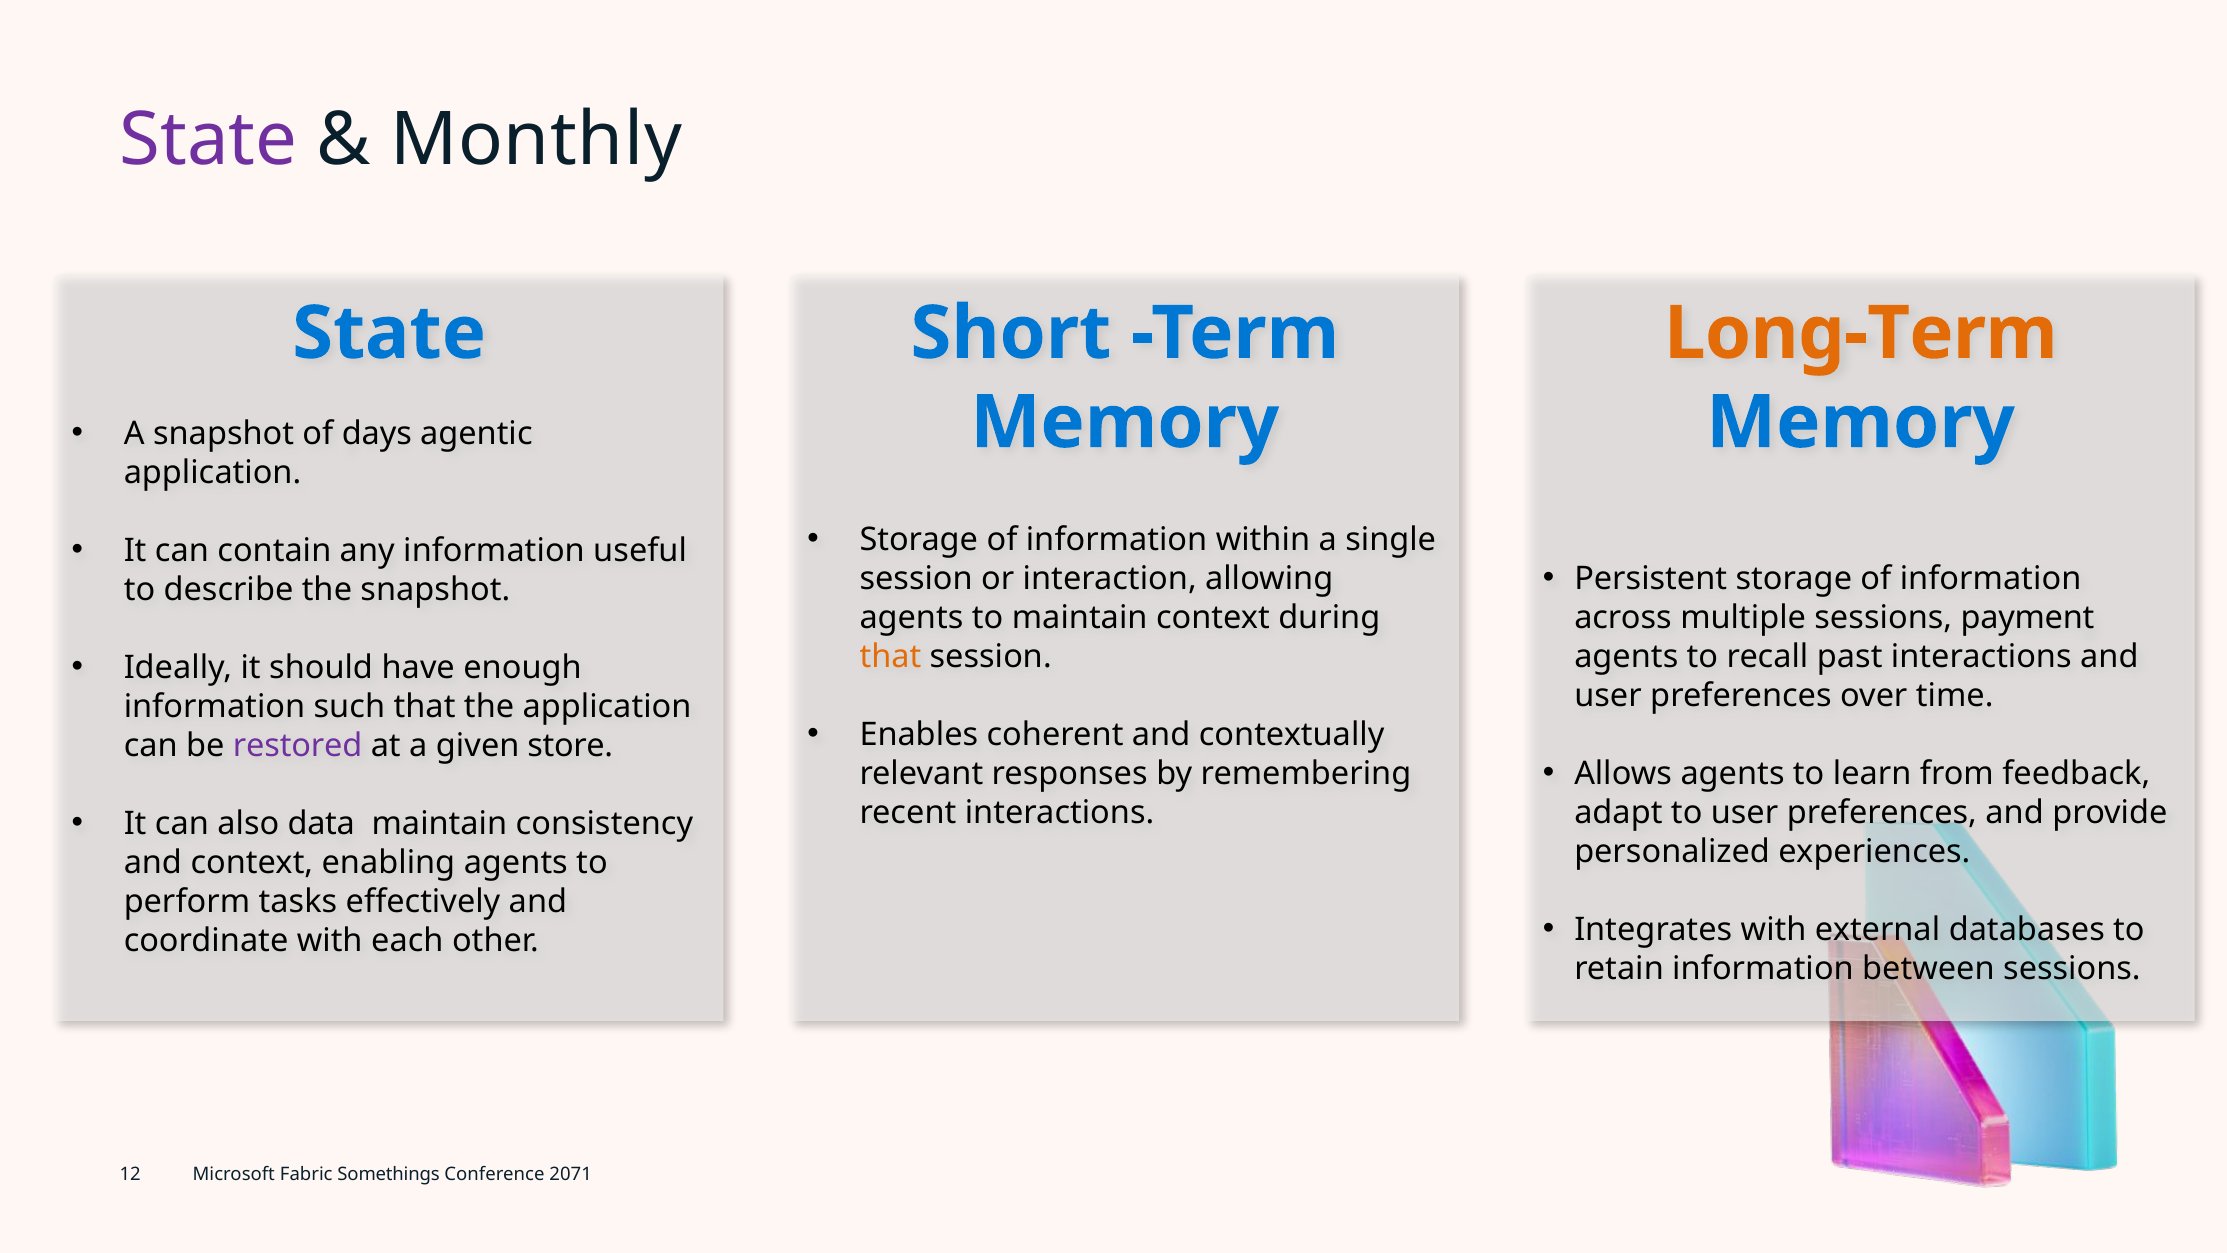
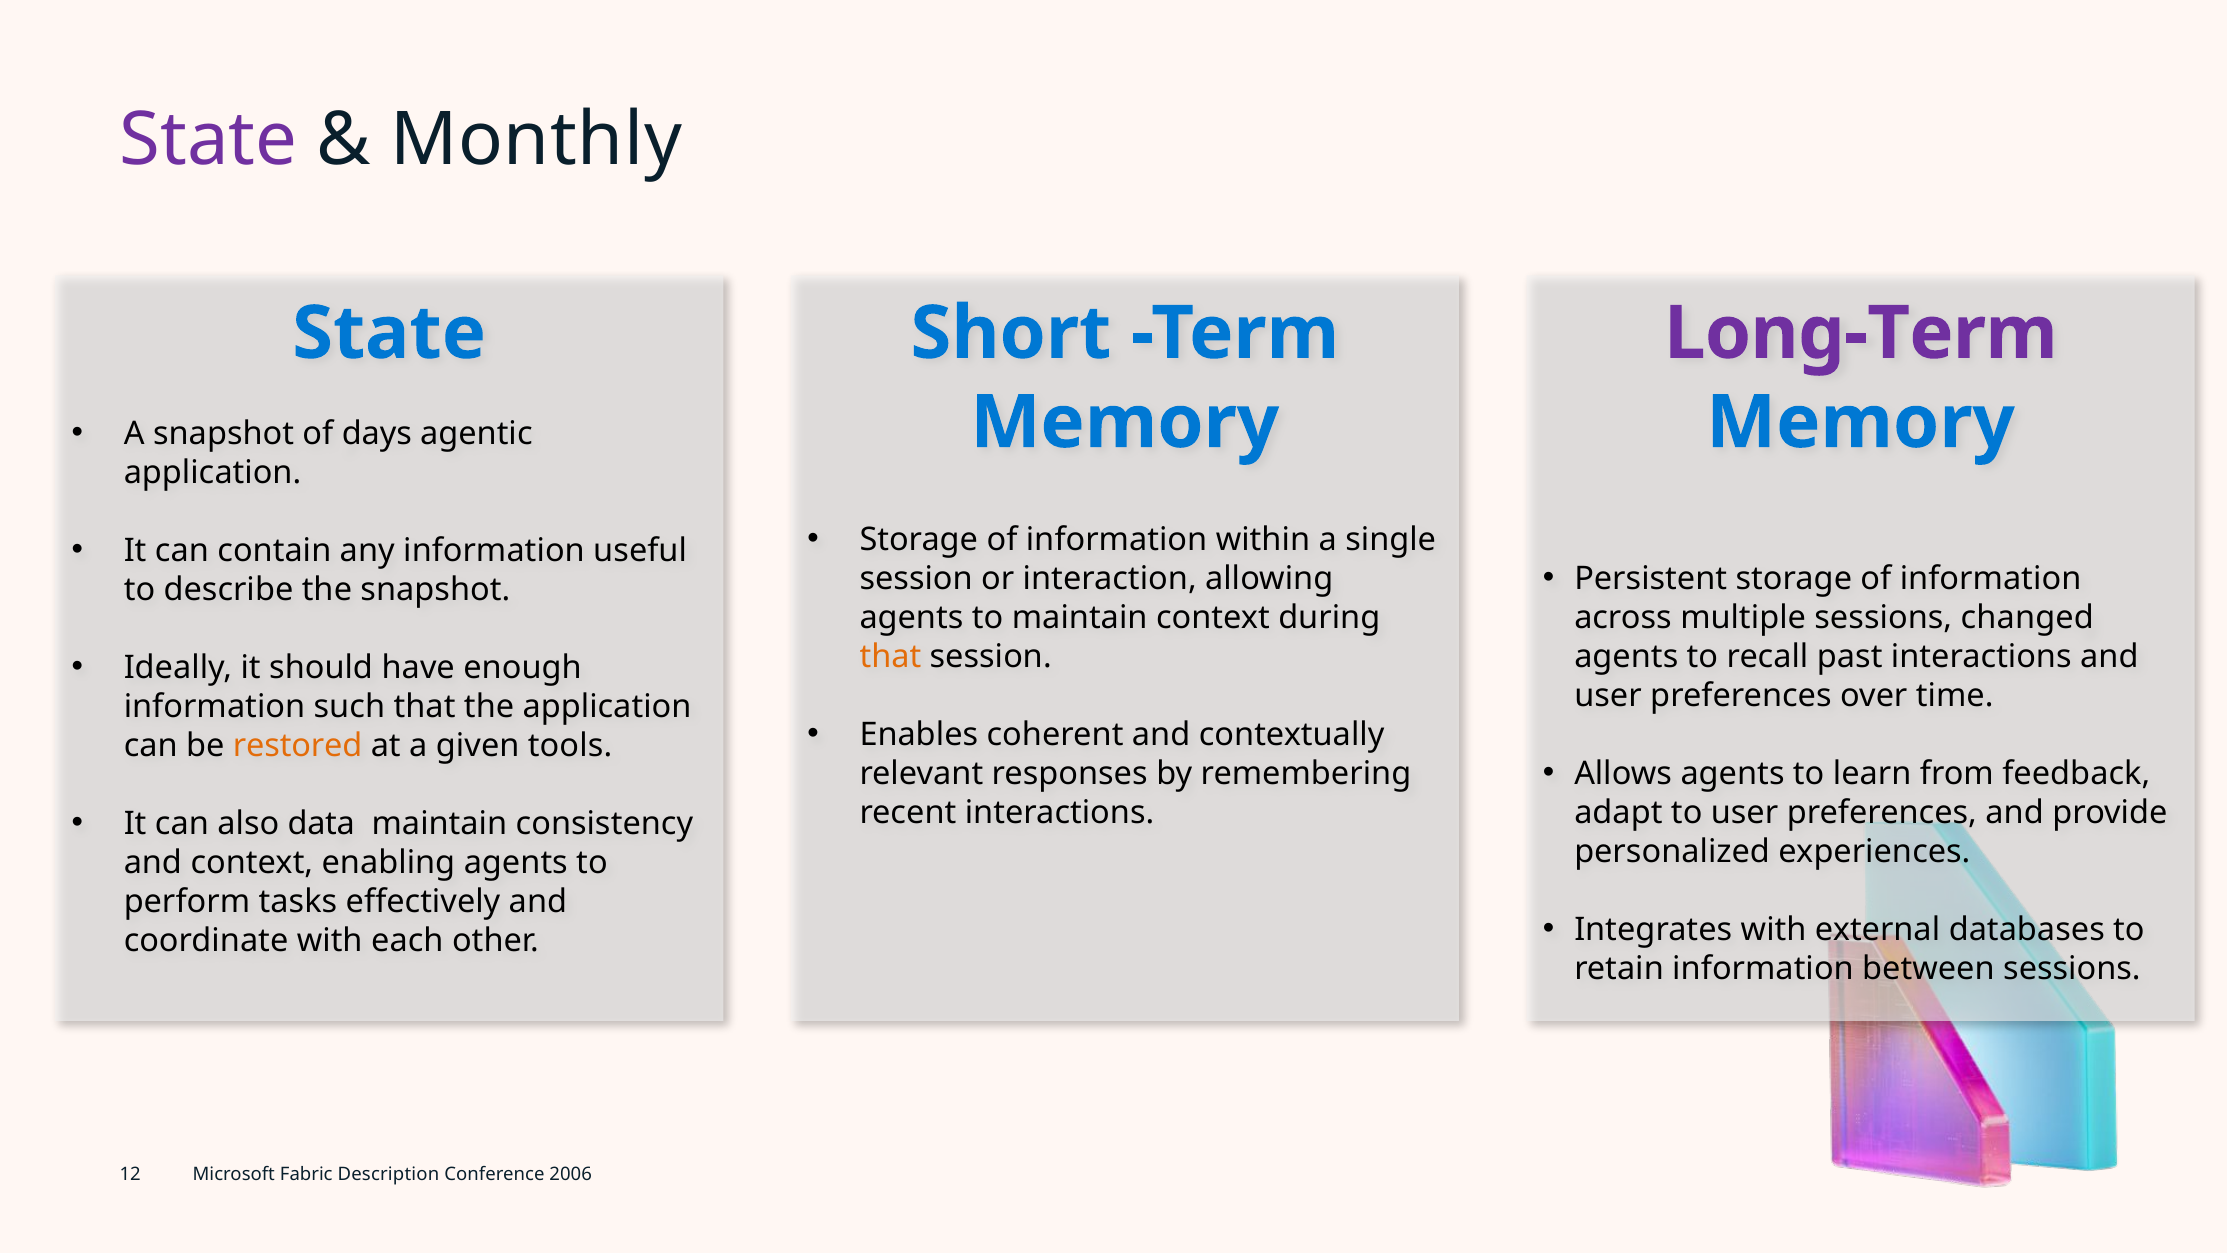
Long-Term colour: orange -> purple
payment: payment -> changed
restored colour: purple -> orange
store: store -> tools
Somethings: Somethings -> Description
2071: 2071 -> 2006
